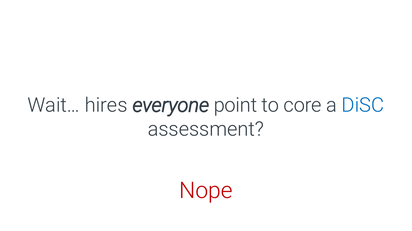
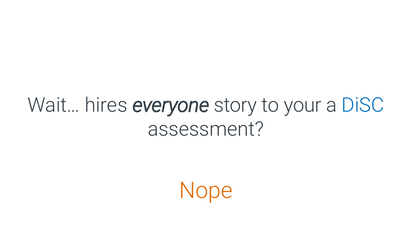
point: point -> story
core: core -> your
Nope colour: red -> orange
